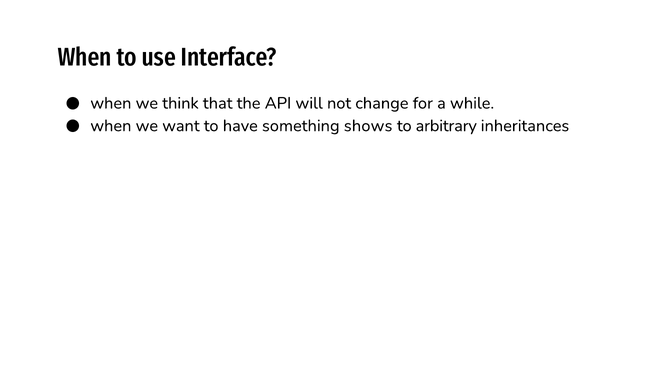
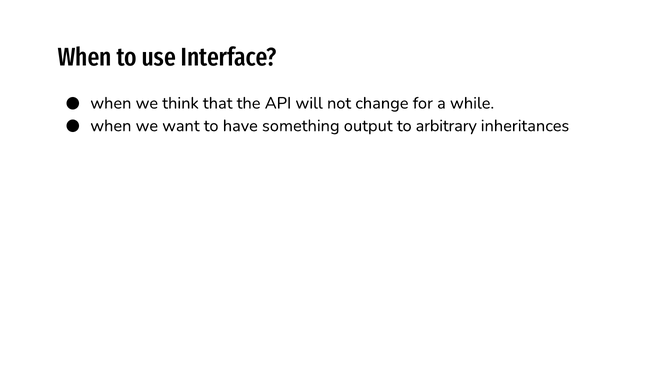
shows: shows -> output
